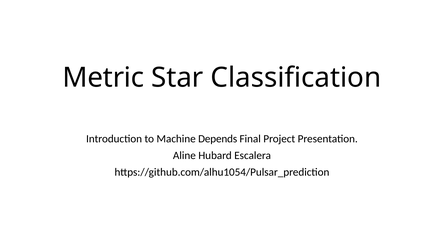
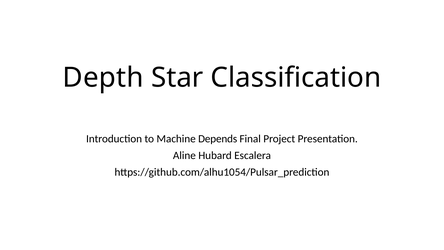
Metric: Metric -> Depth
